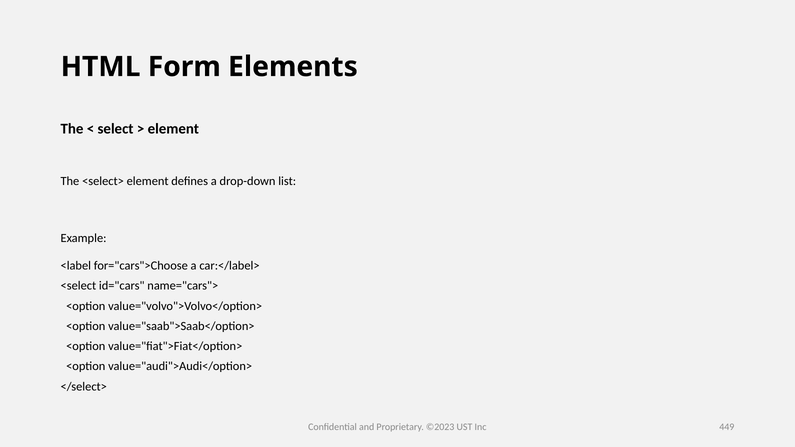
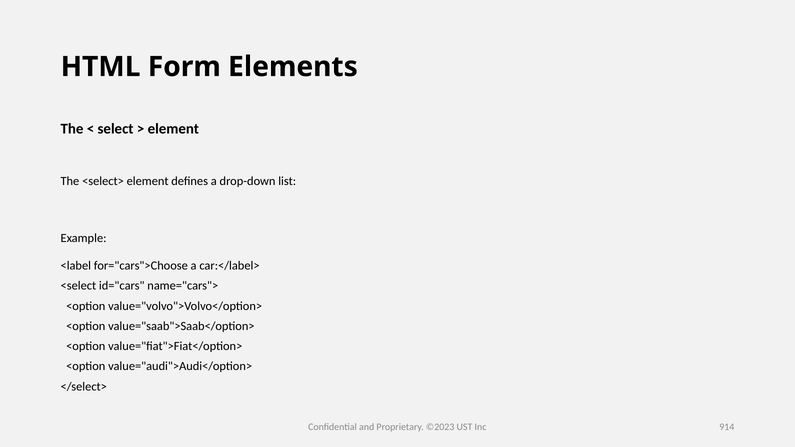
449: 449 -> 914
